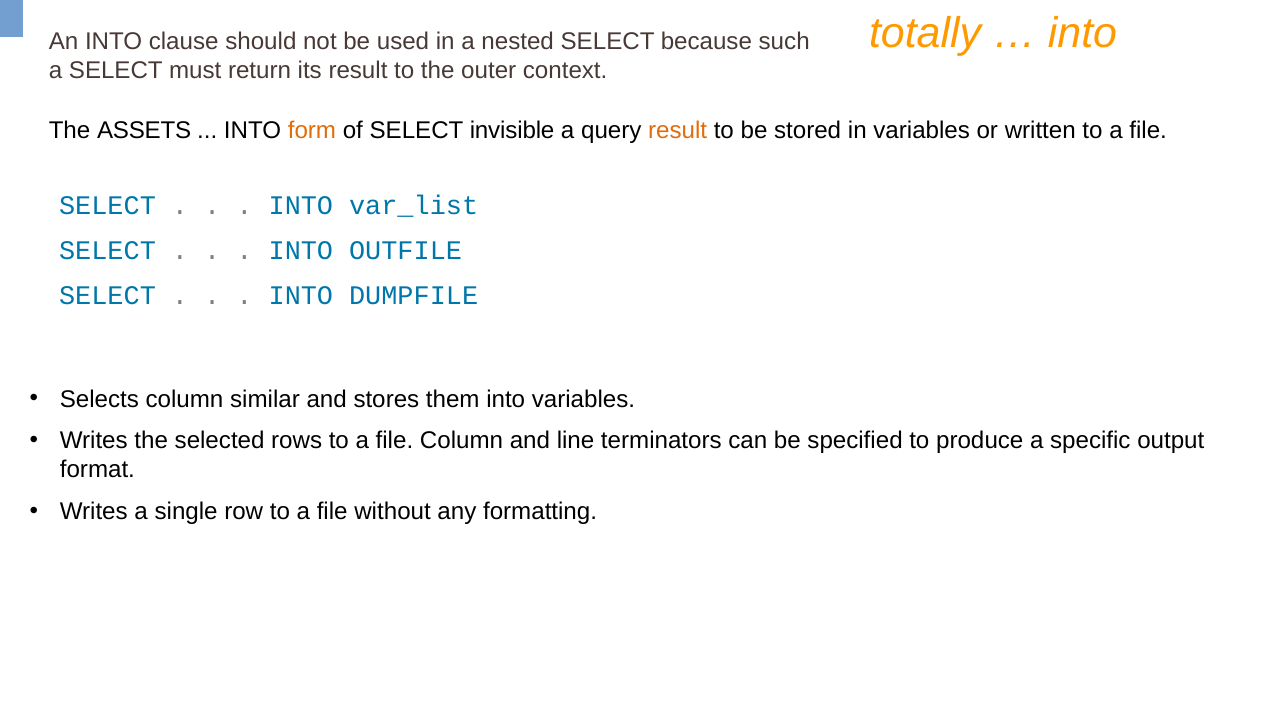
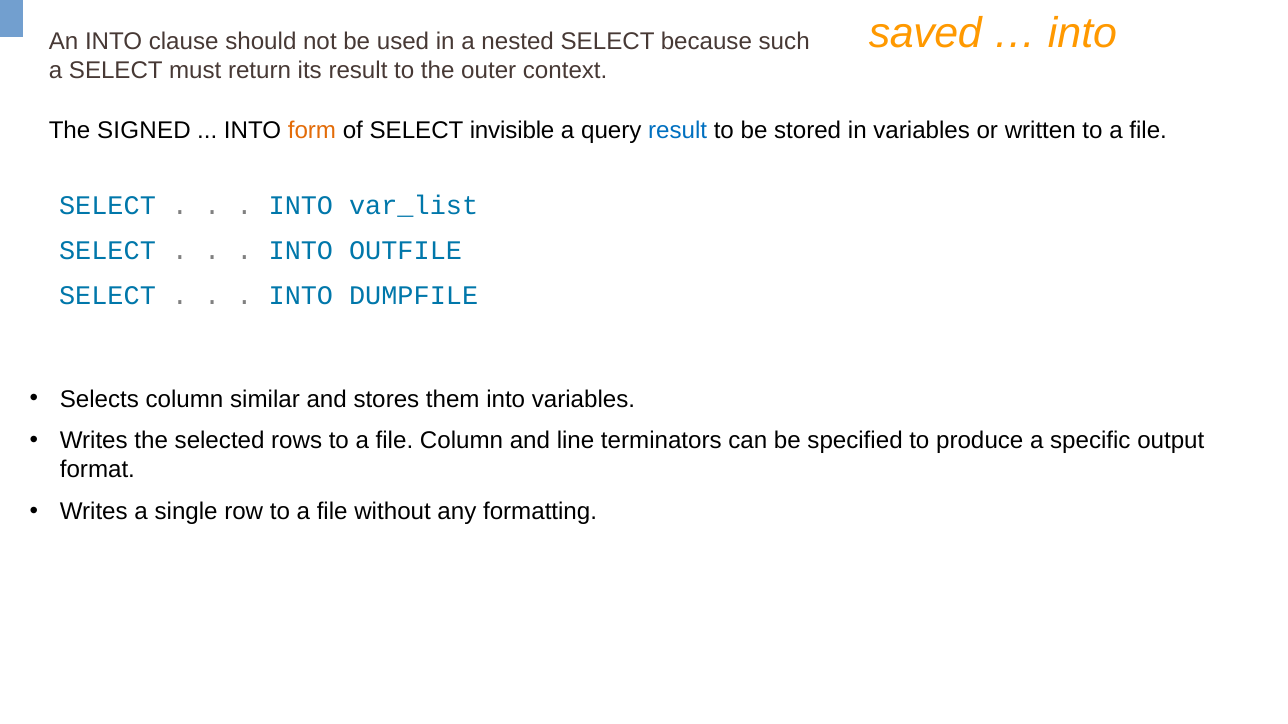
totally: totally -> saved
ASSETS: ASSETS -> SIGNED
result at (678, 131) colour: orange -> blue
